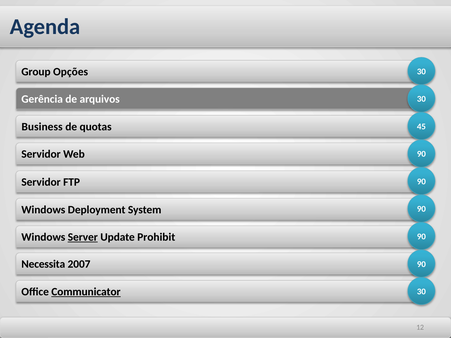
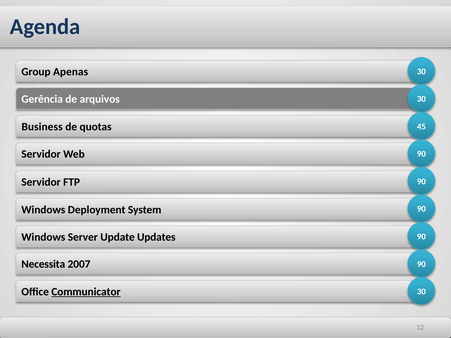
Opções: Opções -> Apenas
Server underline: present -> none
Prohibit: Prohibit -> Updates
